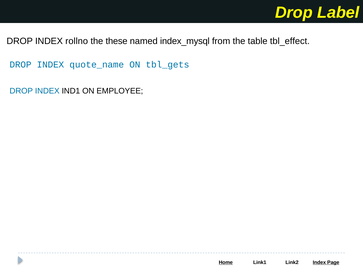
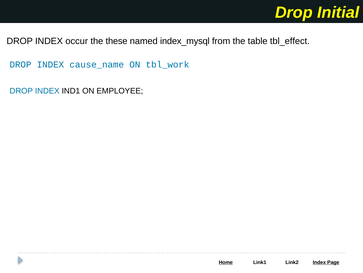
Label: Label -> Initial
rollno: rollno -> occur
quote_name: quote_name -> cause_name
tbl_gets: tbl_gets -> tbl_work
